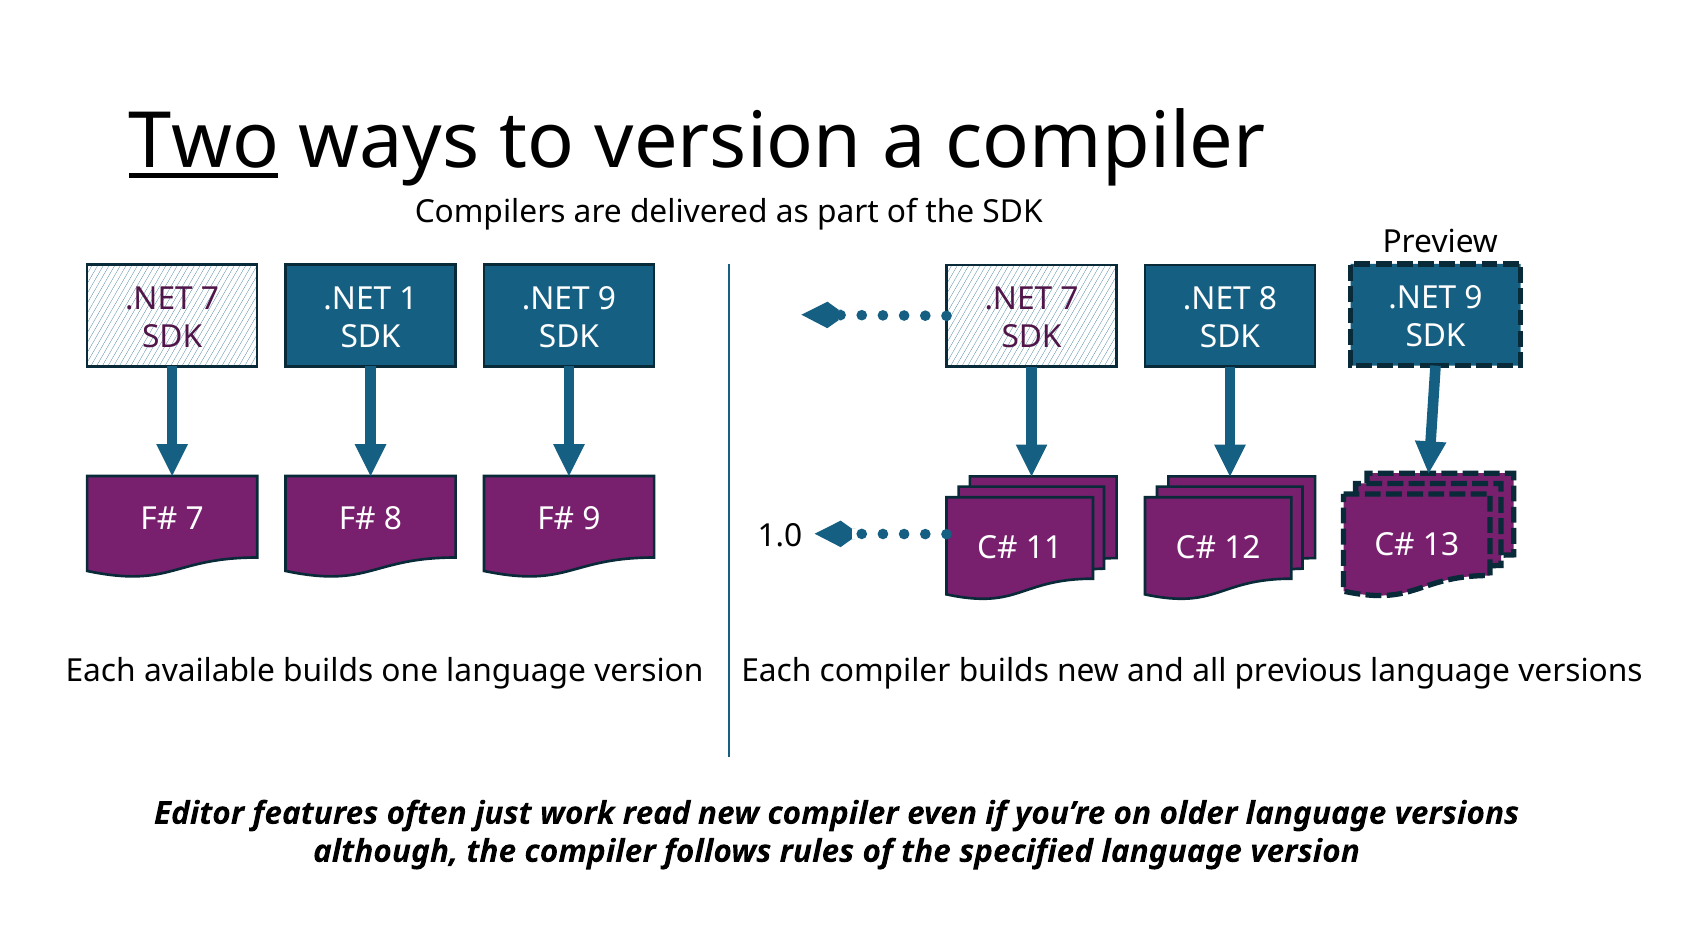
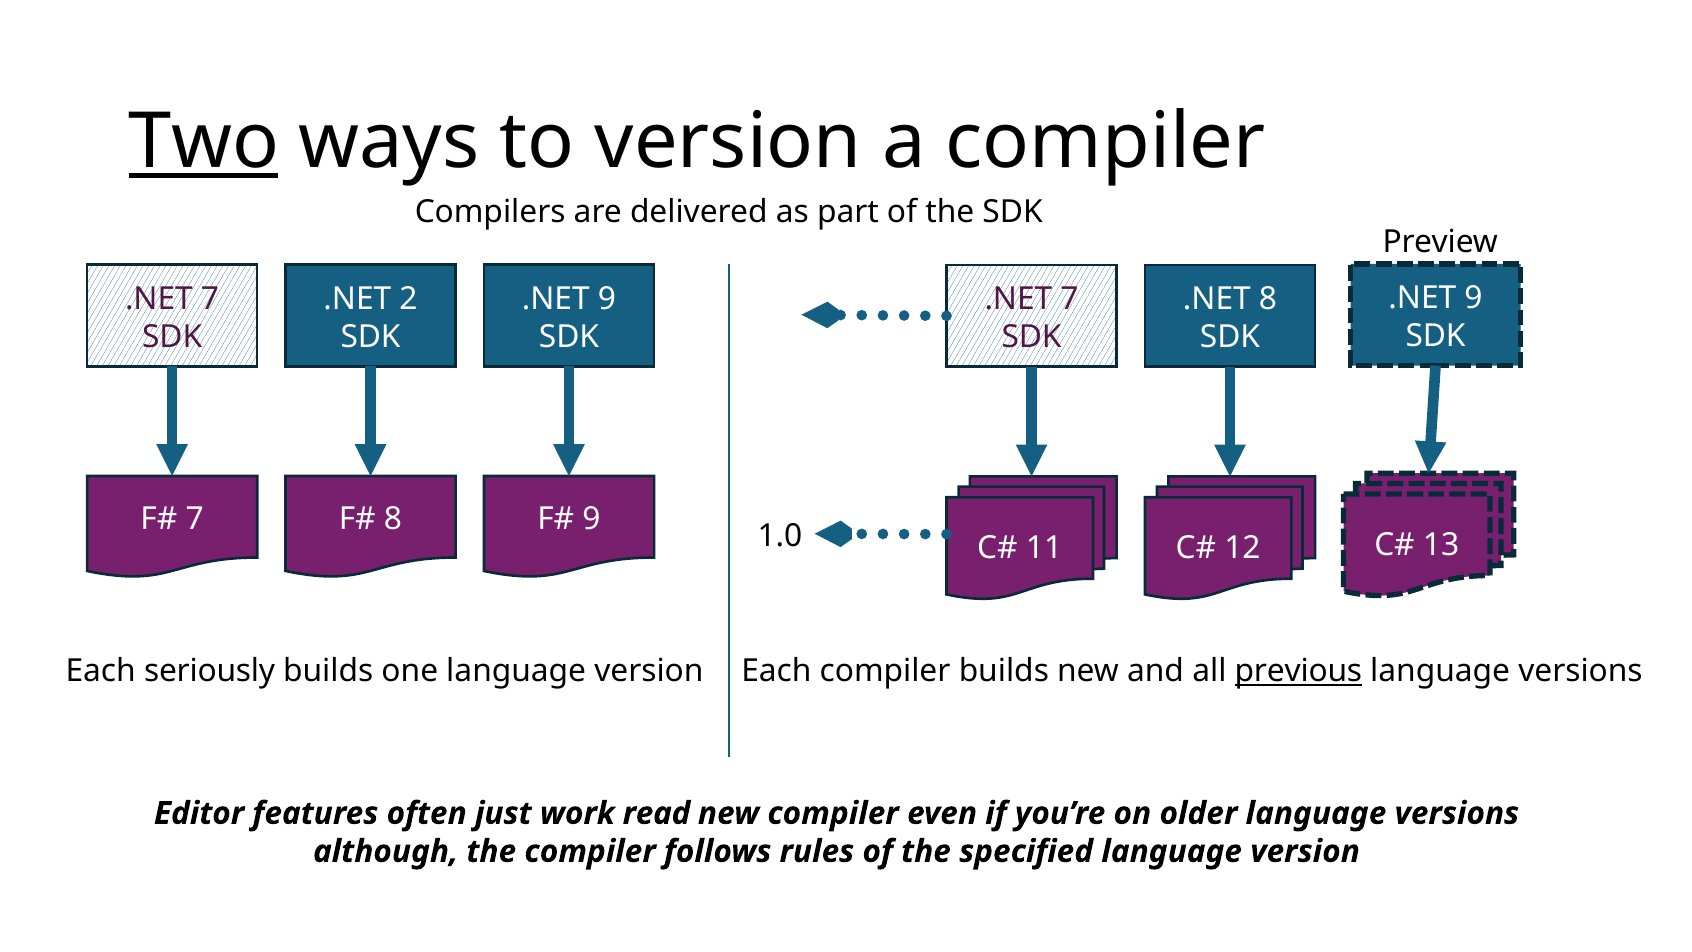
1: 1 -> 2
available: available -> seriously
previous underline: none -> present
